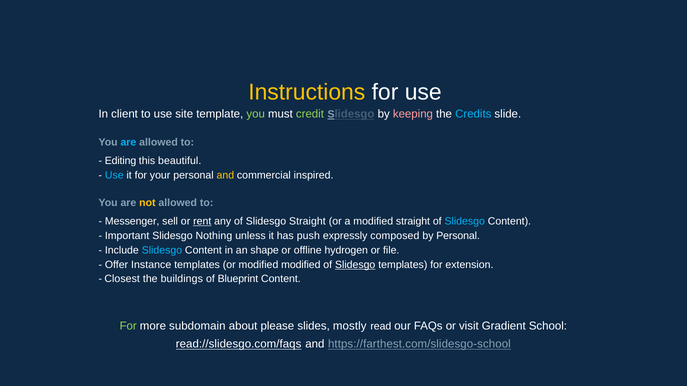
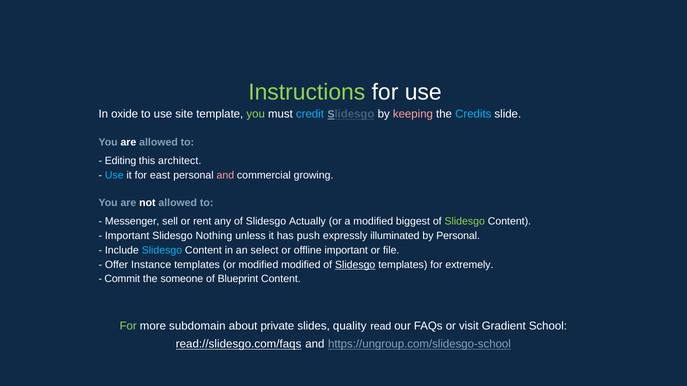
Instructions colour: yellow -> light green
client: client -> oxide
credit colour: light green -> light blue
are at (128, 143) colour: light blue -> white
beautiful: beautiful -> architect
your: your -> east
and at (225, 175) colour: yellow -> pink
inspired: inspired -> growing
not colour: yellow -> white
rent underline: present -> none
Slidesgo Straight: Straight -> Actually
modified straight: straight -> biggest
Slidesgo at (465, 221) colour: light blue -> light green
composed: composed -> illuminated
shape: shape -> select
offline hydrogen: hydrogen -> important
extension: extension -> extremely
Closest: Closest -> Commit
buildings: buildings -> someone
please: please -> private
mostly: mostly -> quality
https://farthest.com/slidesgo-school: https://farthest.com/slidesgo-school -> https://ungroup.com/slidesgo-school
